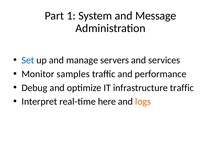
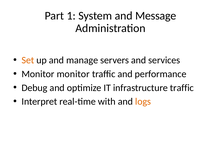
Set colour: blue -> orange
Monitor samples: samples -> monitor
here: here -> with
